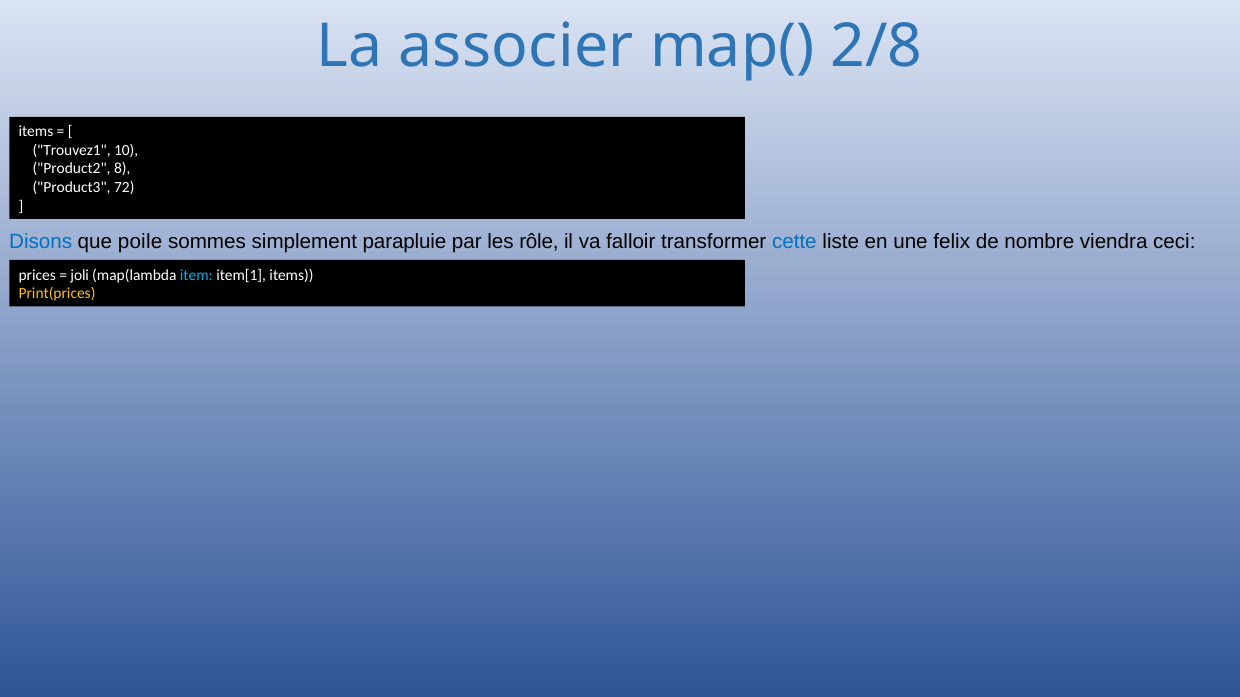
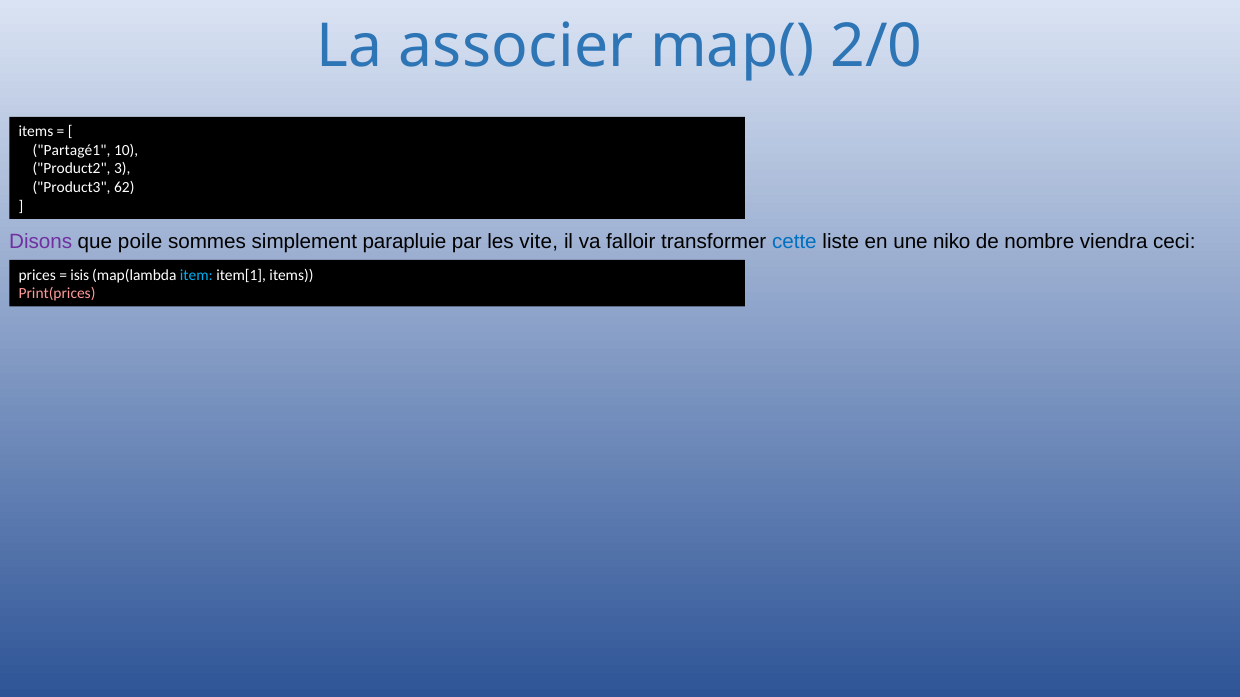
2/8: 2/8 -> 2/0
Trouvez1: Trouvez1 -> Partagé1
8: 8 -> 3
72: 72 -> 62
Disons colour: blue -> purple
rôle: rôle -> vite
felix: felix -> niko
joli: joli -> isis
Print(prices colour: yellow -> pink
